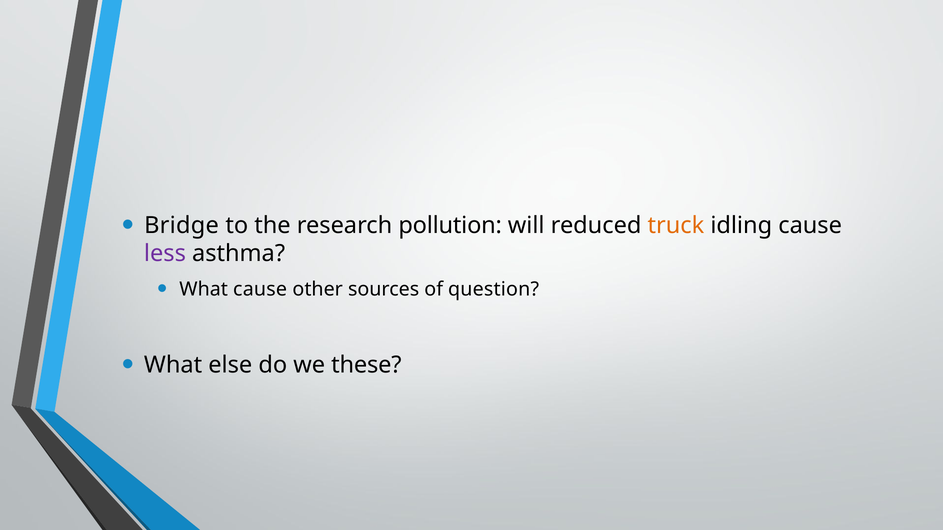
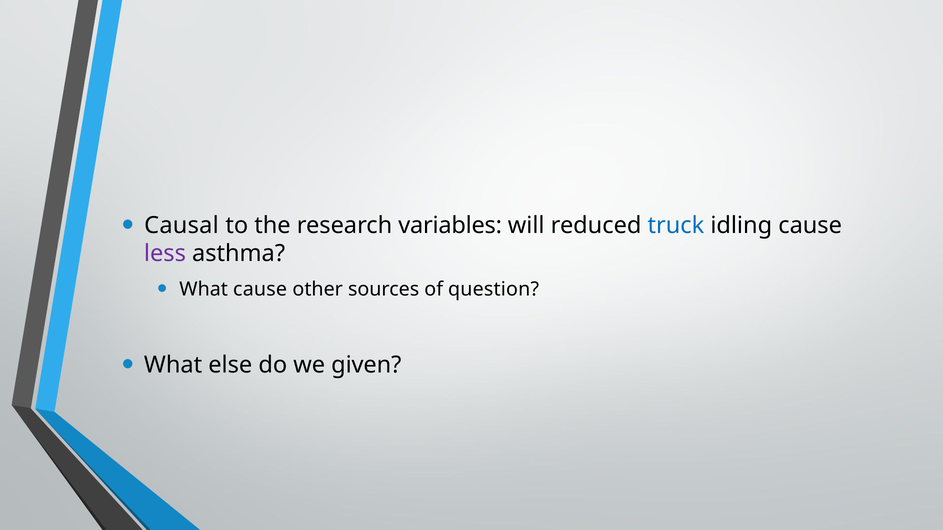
Bridge: Bridge -> Causal
pollution: pollution -> variables
truck colour: orange -> blue
these: these -> given
